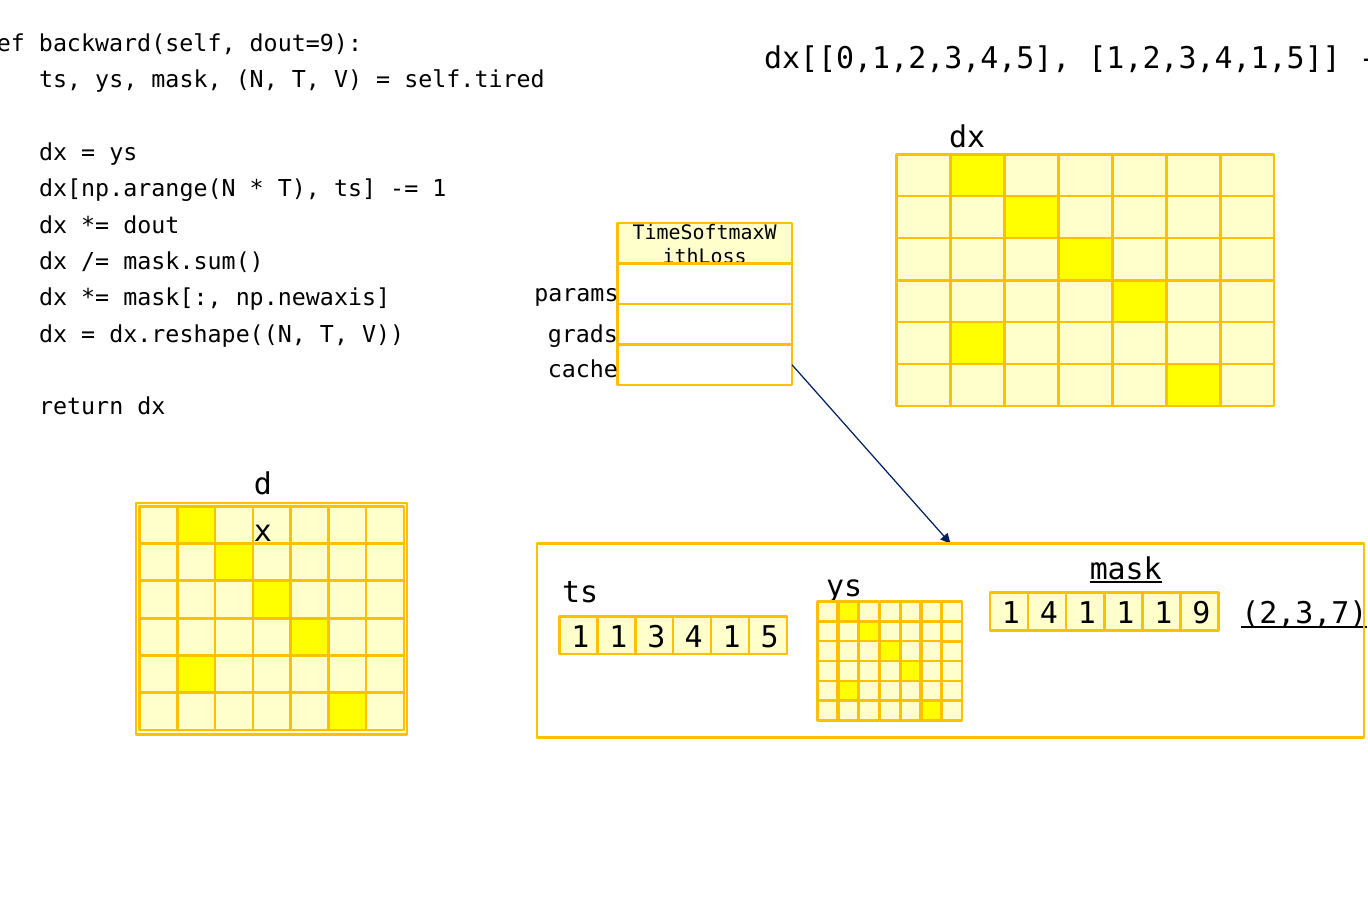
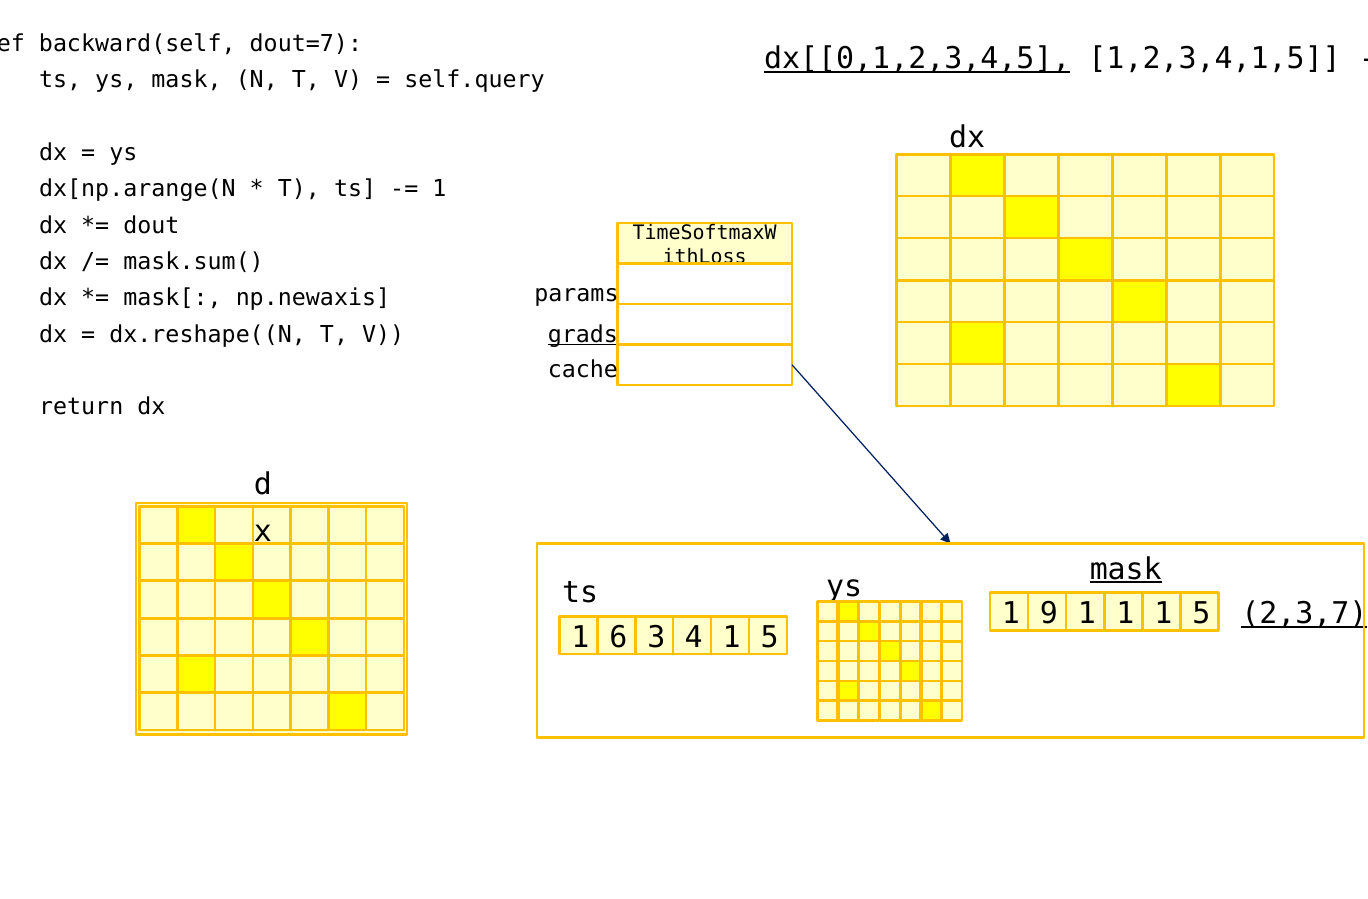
dout=9: dout=9 -> dout=7
dx[[0,1,2,3,4,5 underline: none -> present
self.tired: self.tired -> self.query
grads underline: none -> present
1 4: 4 -> 9
1 1 9: 9 -> 5
1 at (618, 637): 1 -> 6
